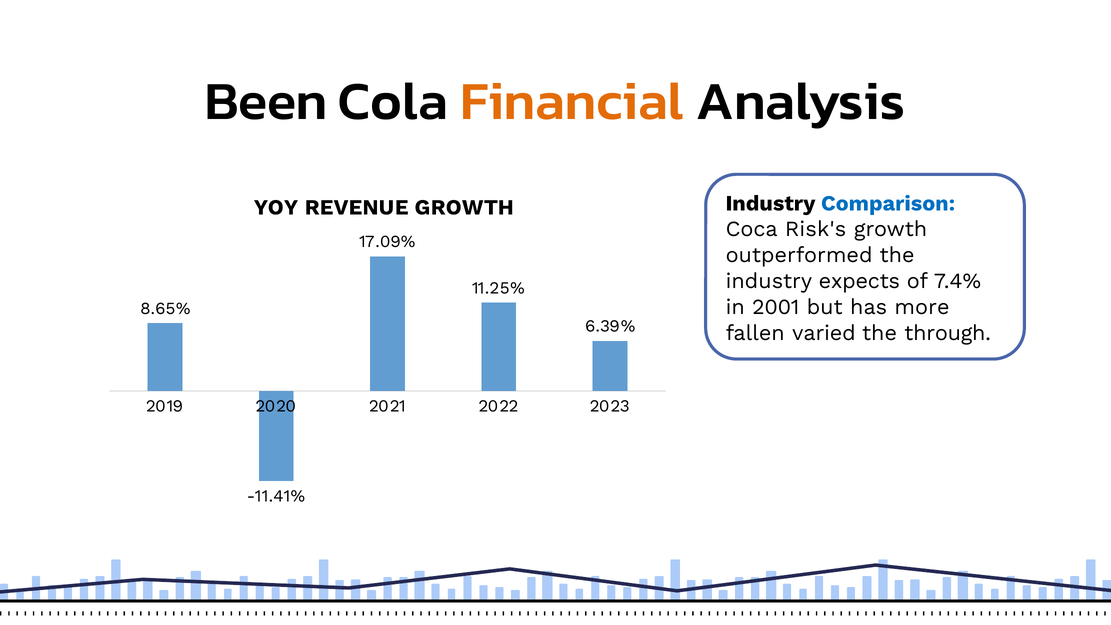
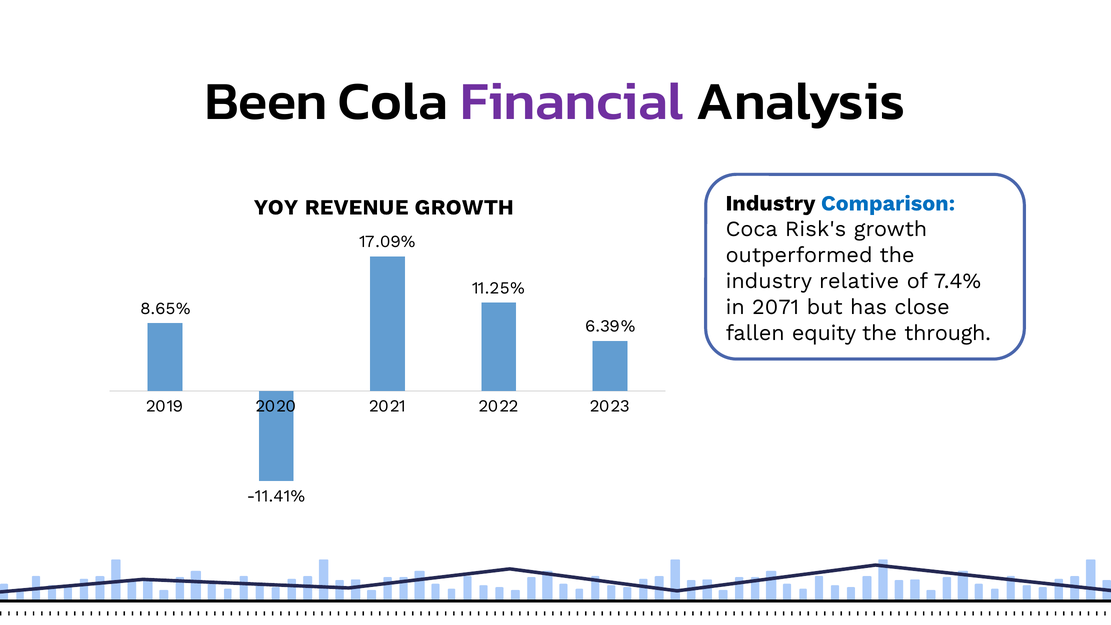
Financial colour: orange -> purple
expects: expects -> relative
2001: 2001 -> 2071
more: more -> close
varied: varied -> equity
